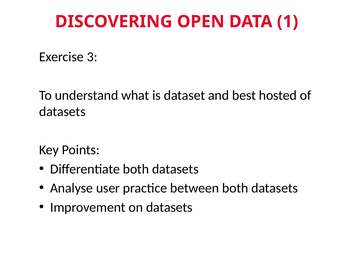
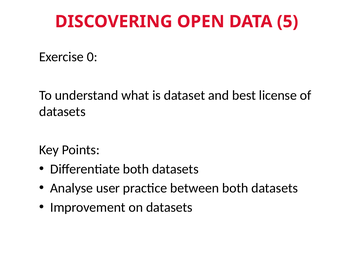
1: 1 -> 5
3: 3 -> 0
hosted: hosted -> license
